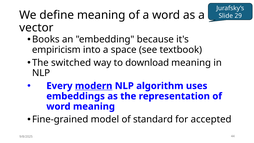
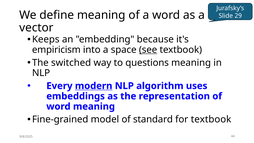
Books: Books -> Keeps
see underline: none -> present
download: download -> questions
for accepted: accepted -> textbook
